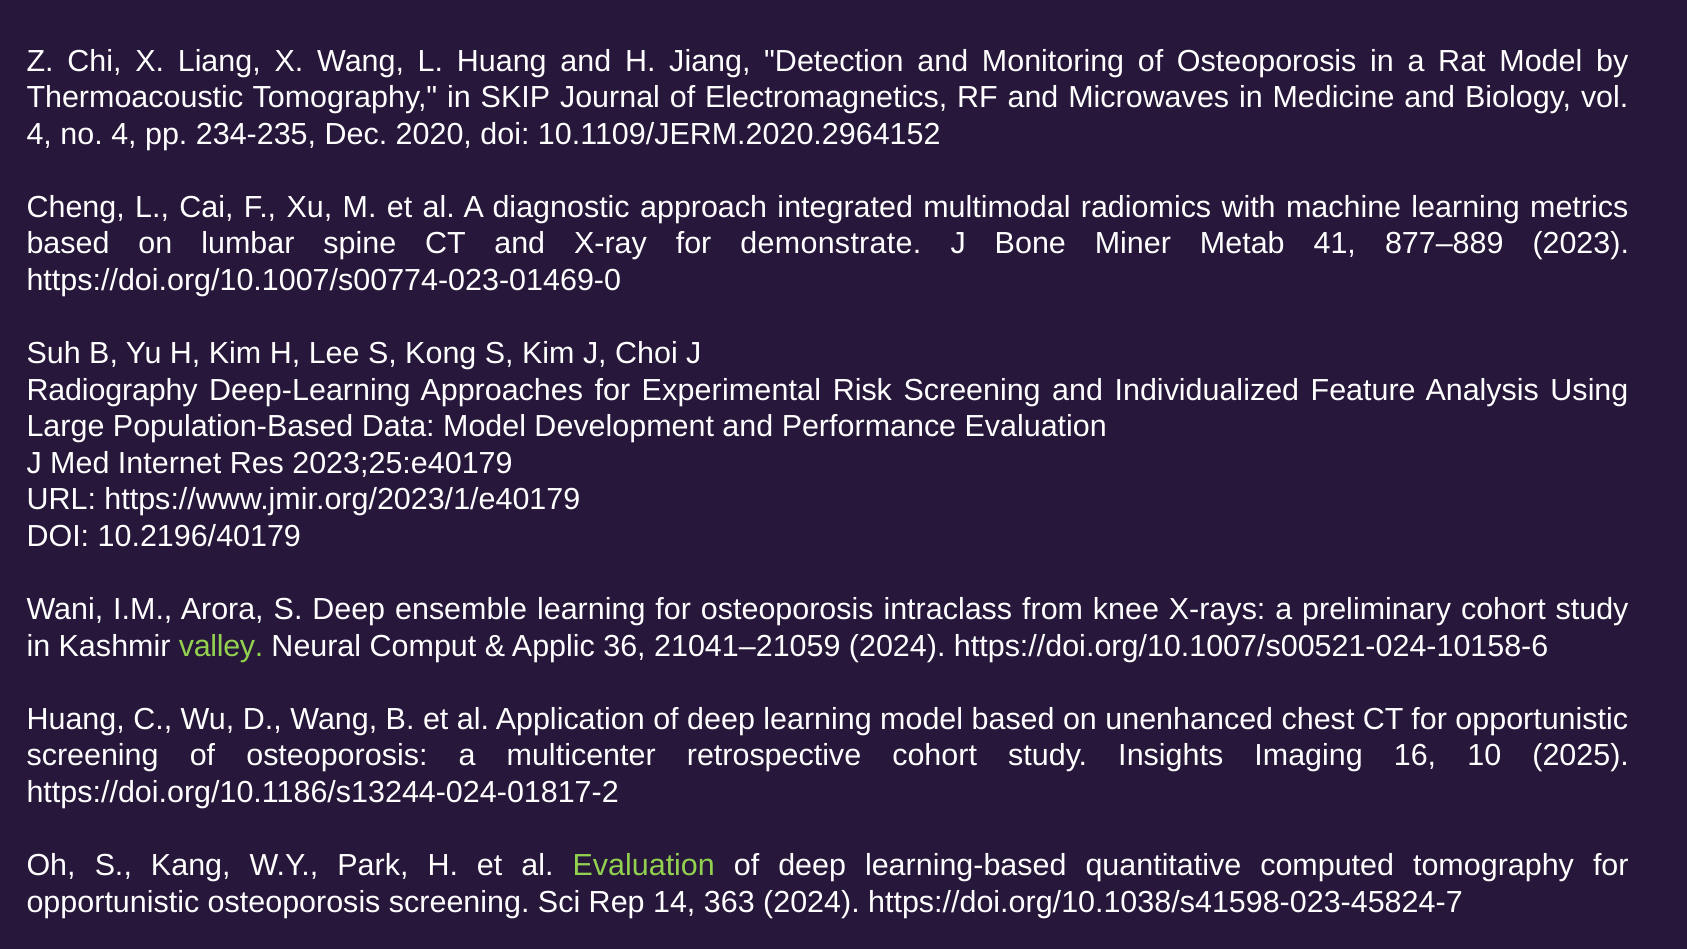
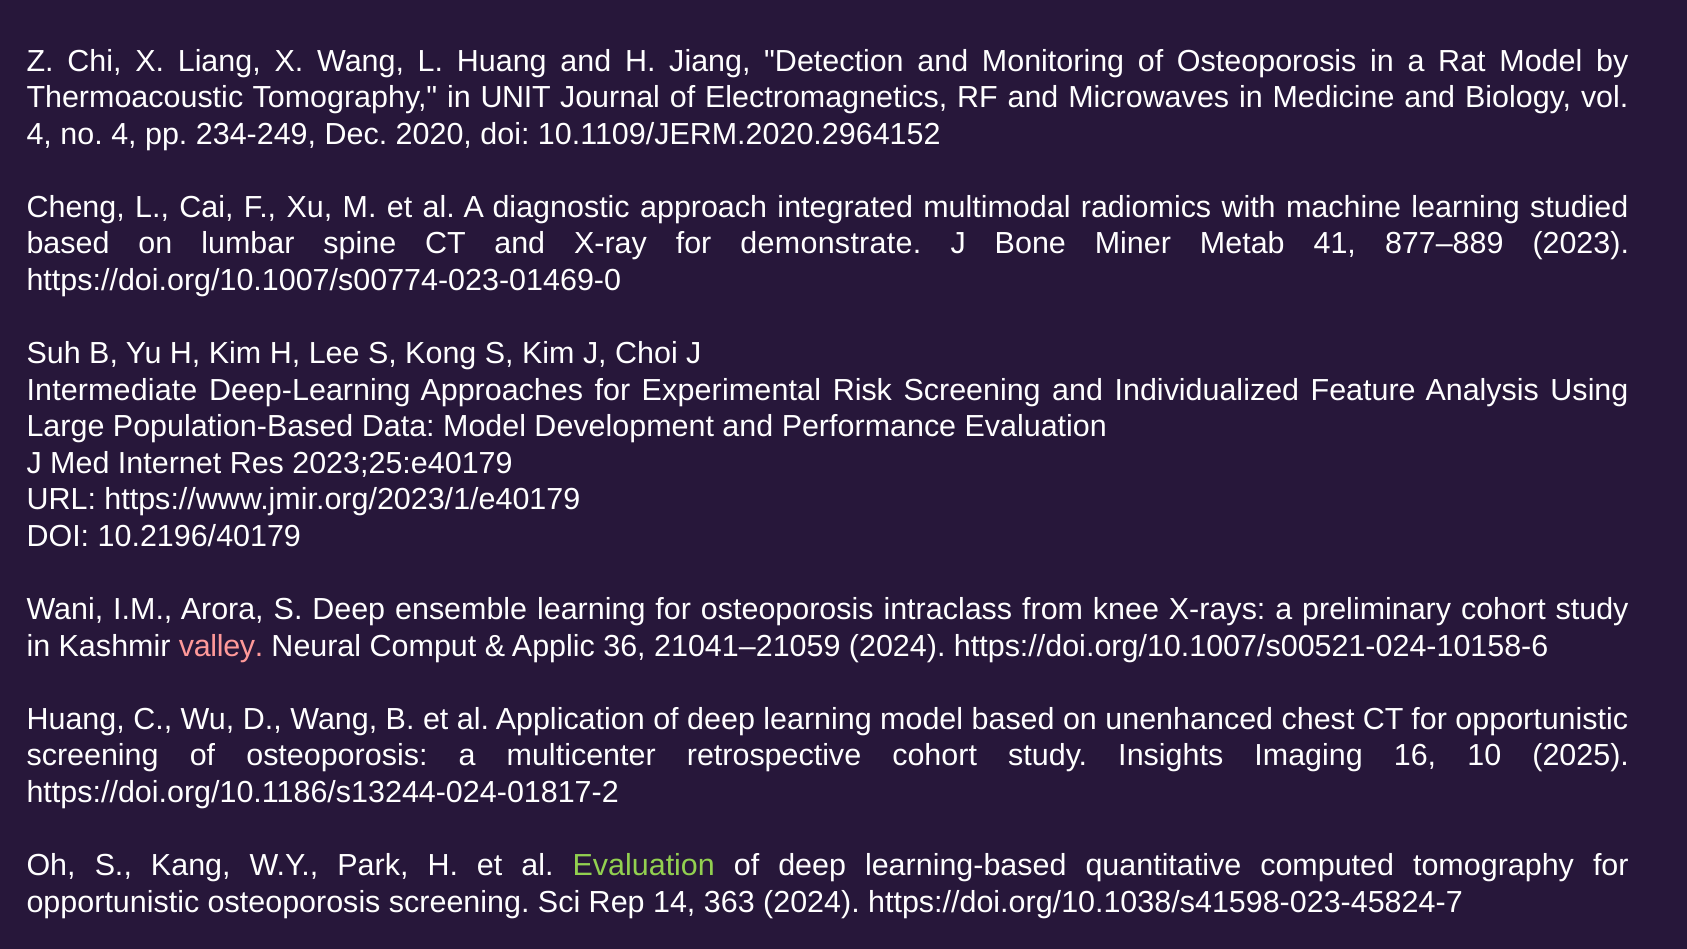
SKIP: SKIP -> UNIT
234-235: 234-235 -> 234-249
metrics: metrics -> studied
Radiography: Radiography -> Intermediate
valley colour: light green -> pink
